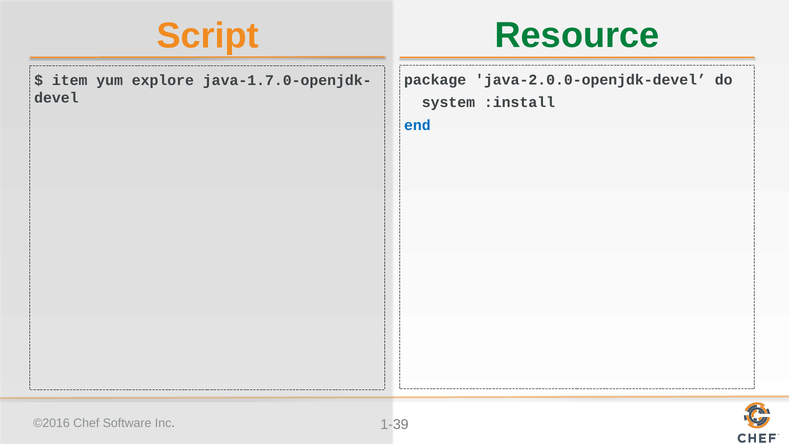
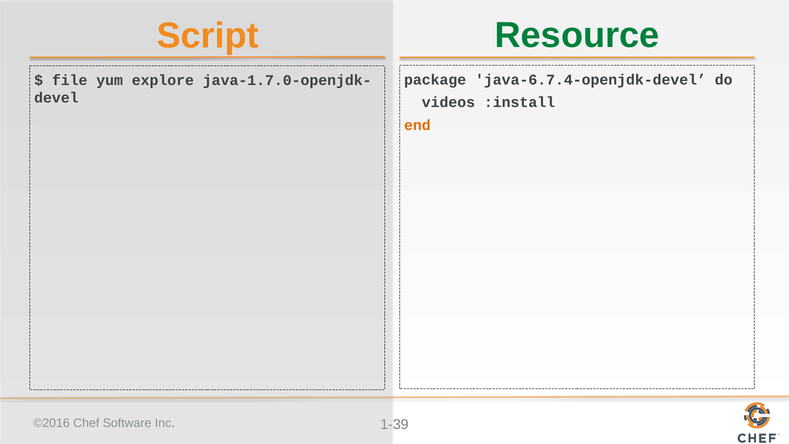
java-2.0.0-openjdk-devel: java-2.0.0-openjdk-devel -> java-6.7.4-openjdk-devel
item: item -> file
system: system -> videos
end colour: blue -> orange
